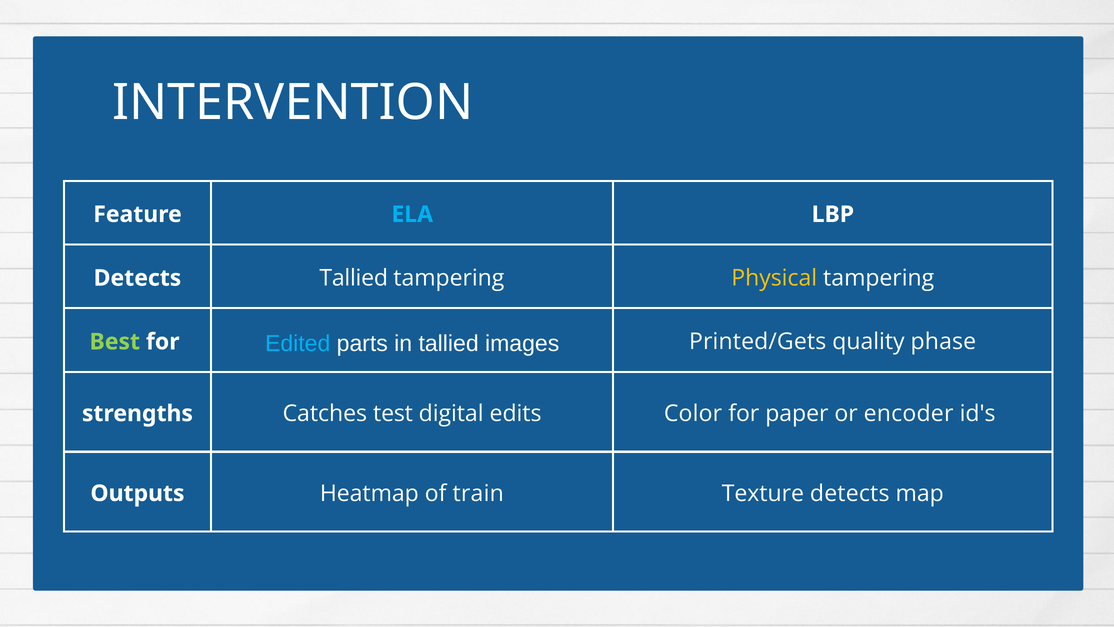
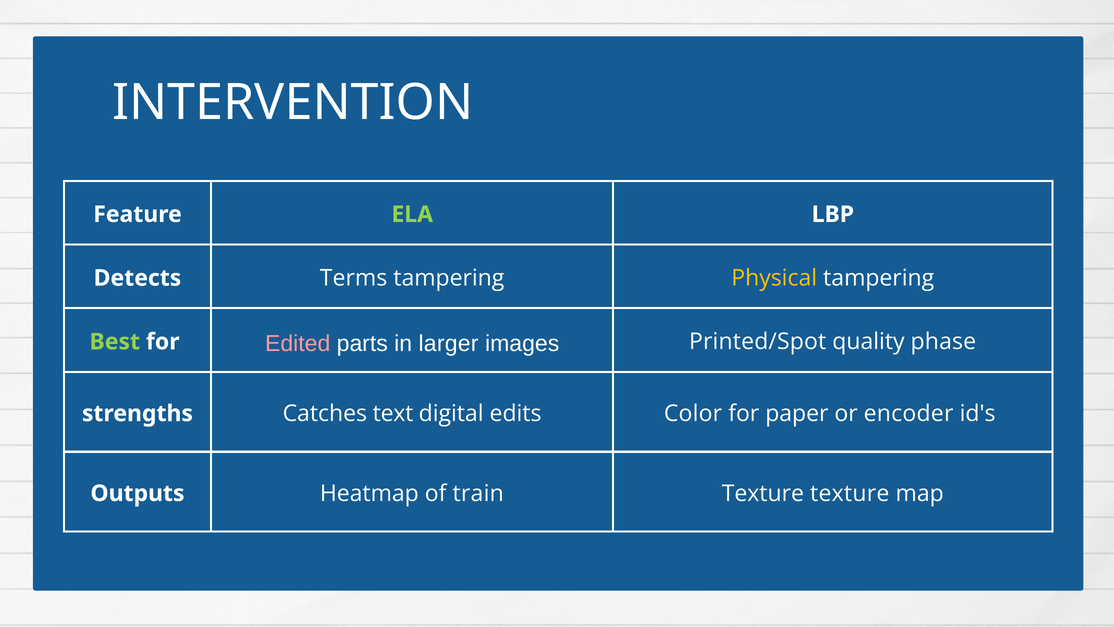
ELA colour: light blue -> light green
Detects Tallied: Tallied -> Terms
Edited colour: light blue -> pink
in tallied: tallied -> larger
Printed/Gets: Printed/Gets -> Printed/Spot
test: test -> text
Texture detects: detects -> texture
